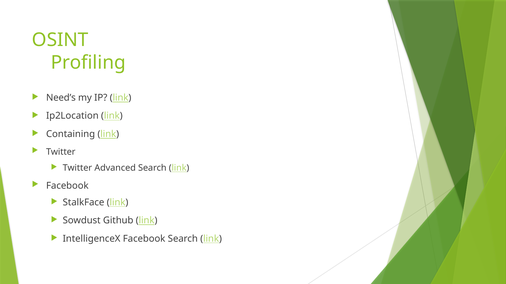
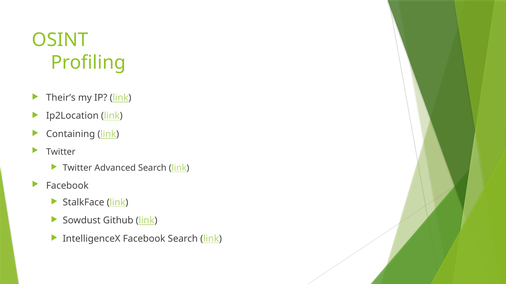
Need’s: Need’s -> Their’s
